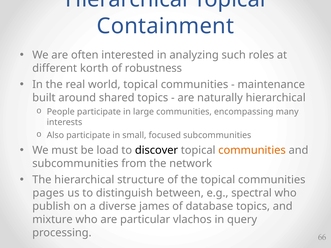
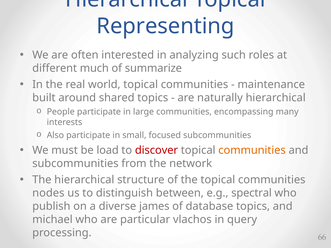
Containment: Containment -> Representing
korth: korth -> much
robustness: robustness -> summarize
discover colour: black -> red
pages: pages -> nodes
mixture: mixture -> michael
